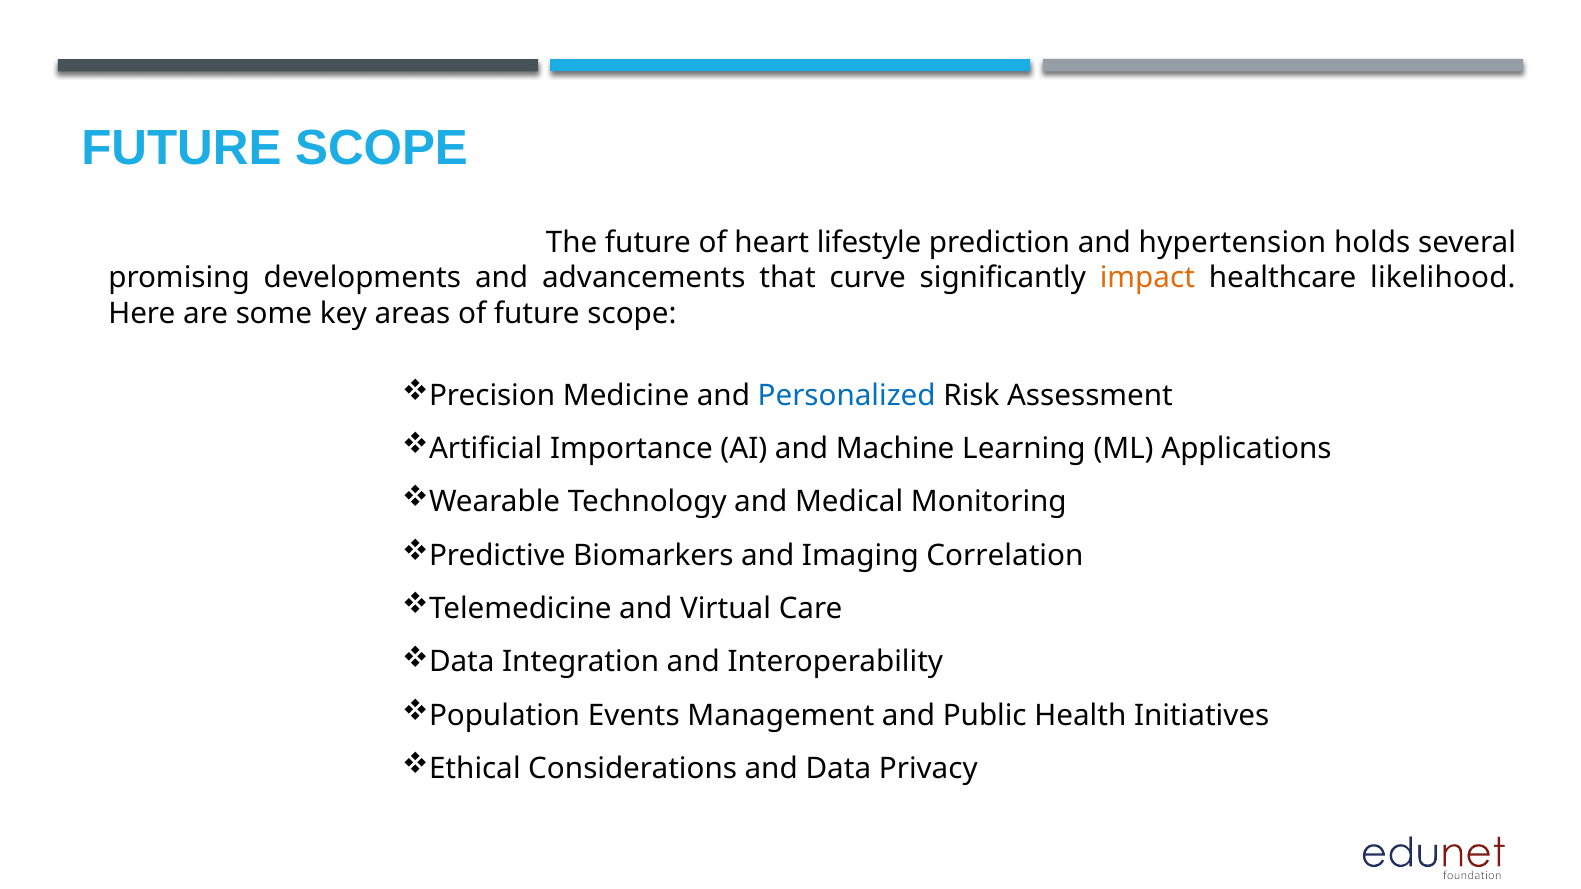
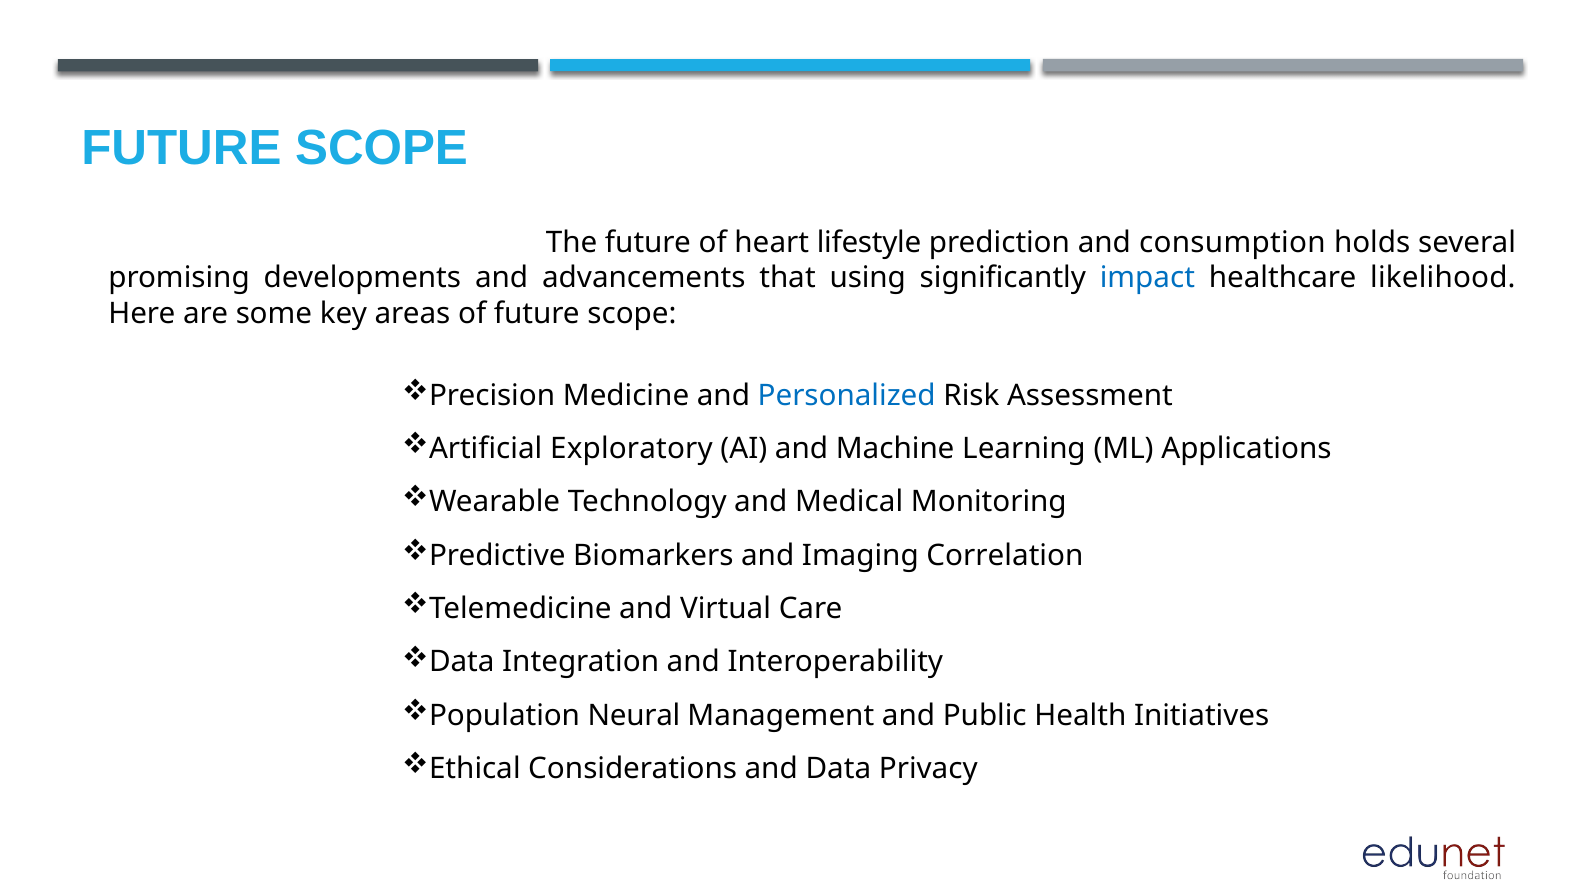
hypertension: hypertension -> consumption
curve: curve -> using
impact colour: orange -> blue
Importance: Importance -> Exploratory
Events: Events -> Neural
